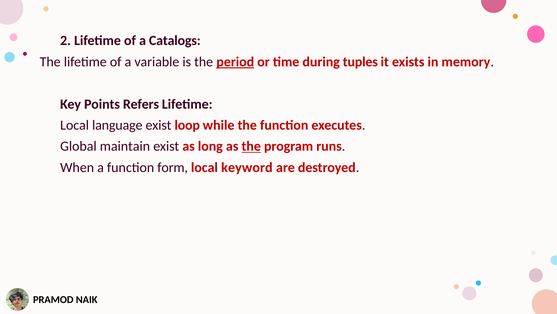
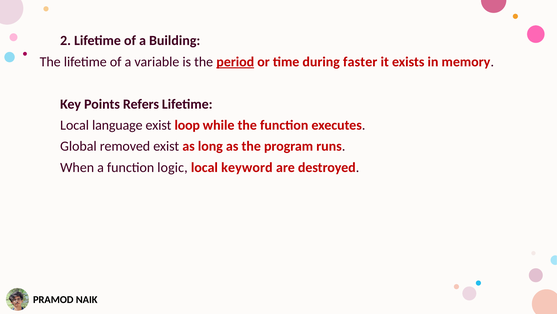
Catalogs: Catalogs -> Building
tuples: tuples -> faster
maintain: maintain -> removed
the at (251, 146) underline: present -> none
form: form -> logic
